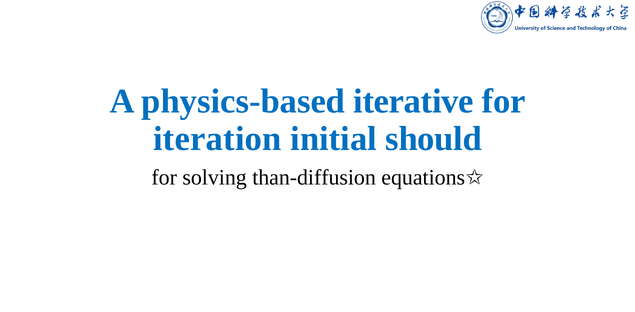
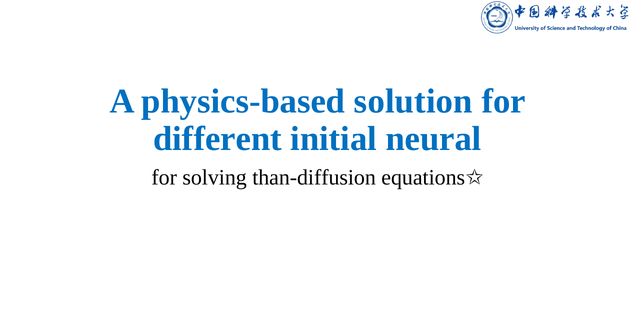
iterative: iterative -> solution
iteration: iteration -> different
should: should -> neural
